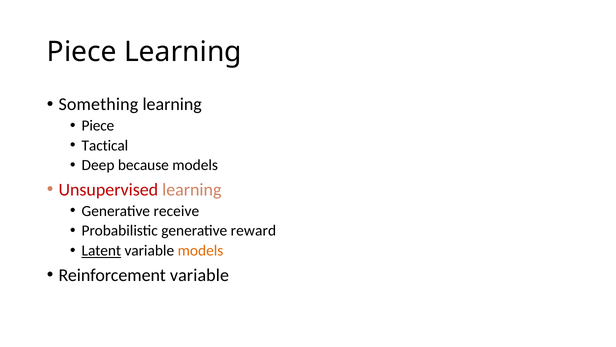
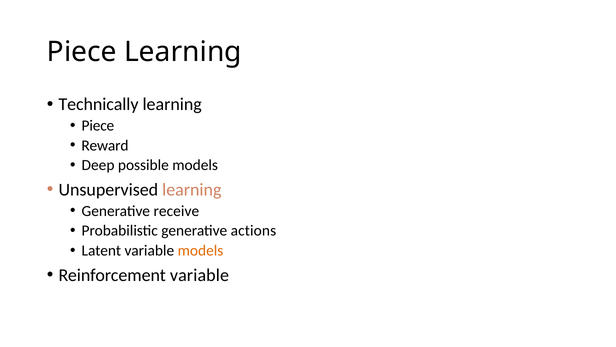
Something: Something -> Technically
Tactical: Tactical -> Reward
because: because -> possible
Unsupervised colour: red -> black
reward: reward -> actions
Latent underline: present -> none
